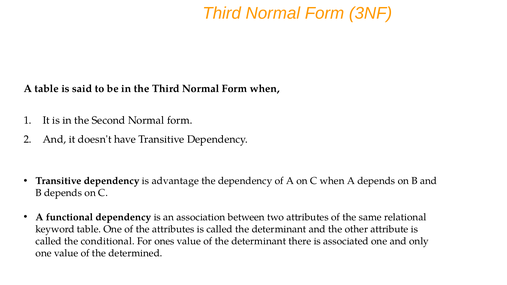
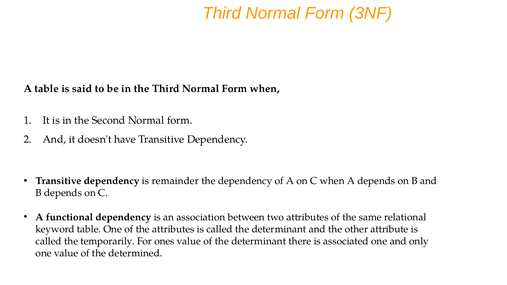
advantage: advantage -> remainder
conditional: conditional -> temporarily
